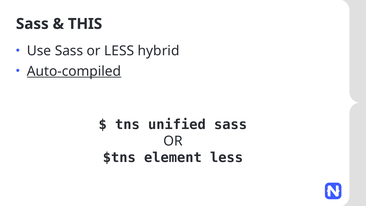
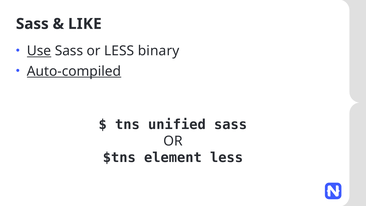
THIS: THIS -> LIKE
Use underline: none -> present
hybrid: hybrid -> binary
